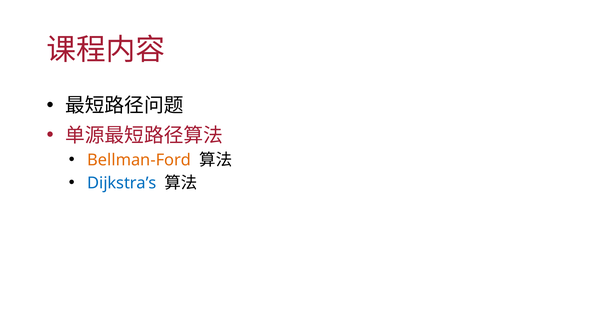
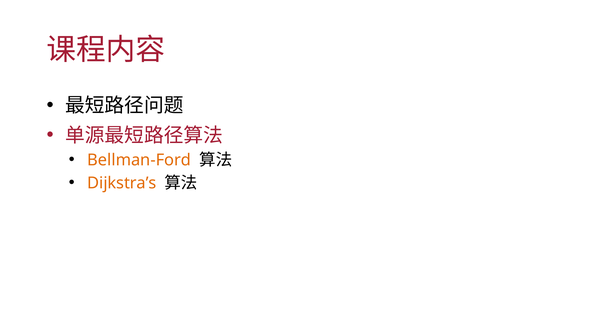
Dijkstra’s colour: blue -> orange
